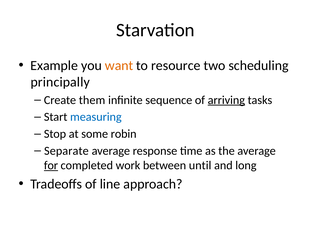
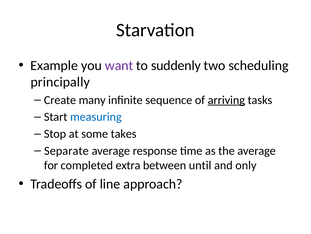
want colour: orange -> purple
resource: resource -> suddenly
them: them -> many
robin: robin -> takes
for underline: present -> none
work: work -> extra
long: long -> only
